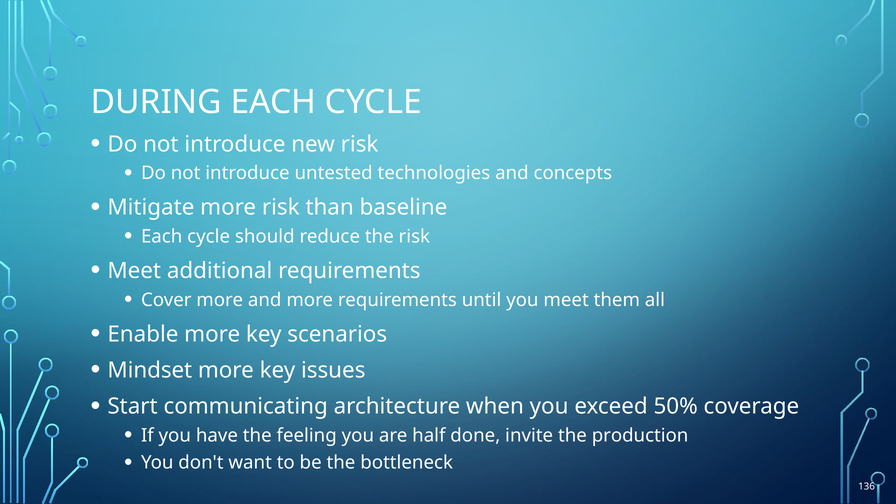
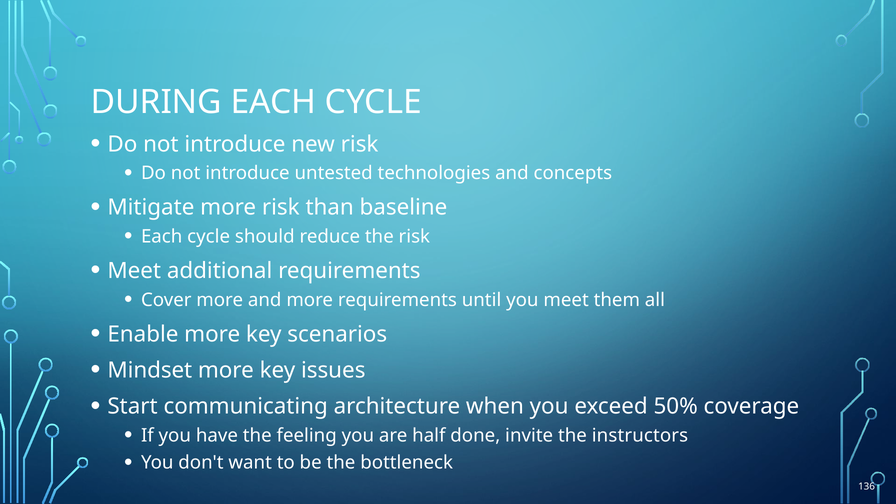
production: production -> instructors
